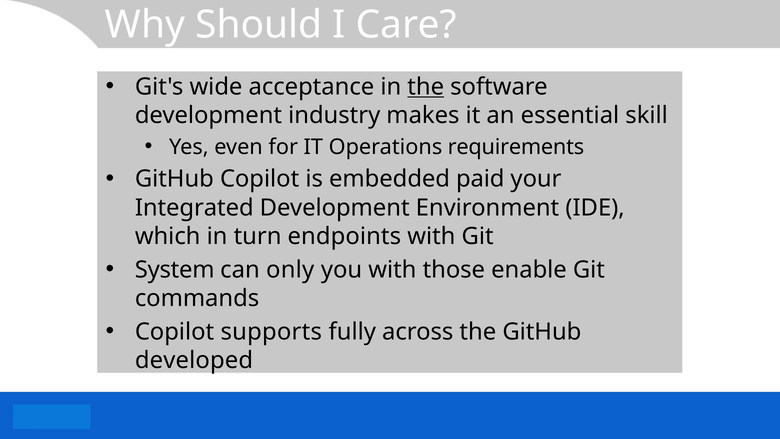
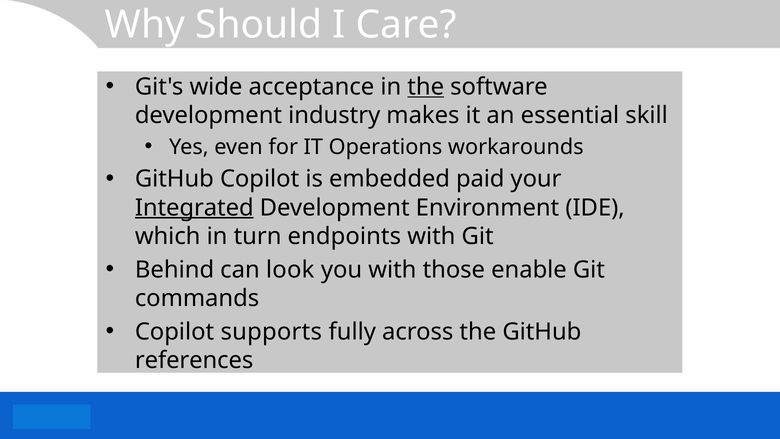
requirements: requirements -> workarounds
Integrated underline: none -> present
System: System -> Behind
only: only -> look
developed: developed -> references
